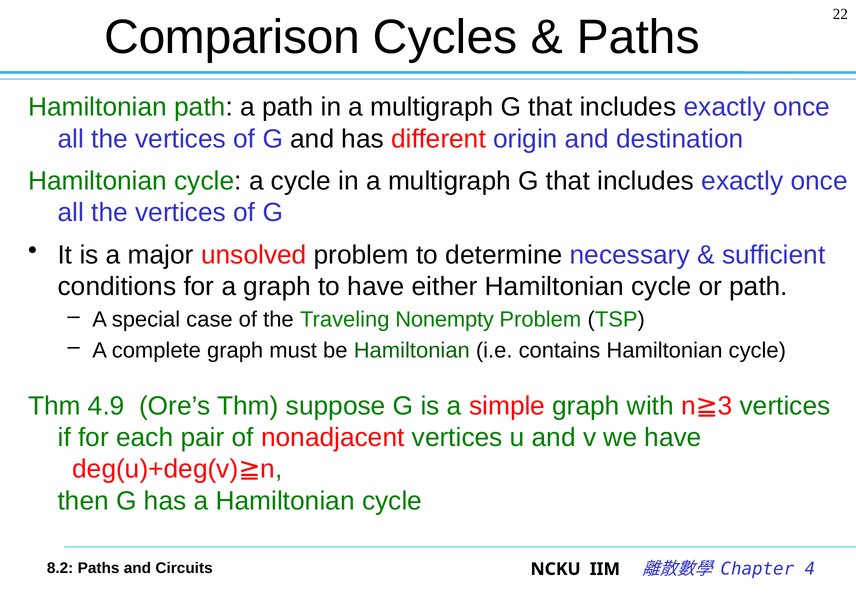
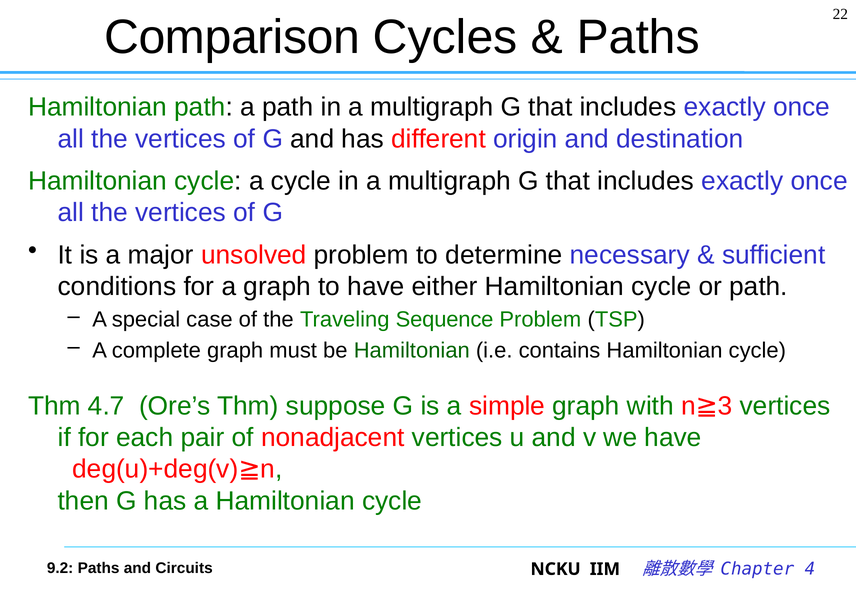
Nonempty: Nonempty -> Sequence
4.9: 4.9 -> 4.7
8.2: 8.2 -> 9.2
